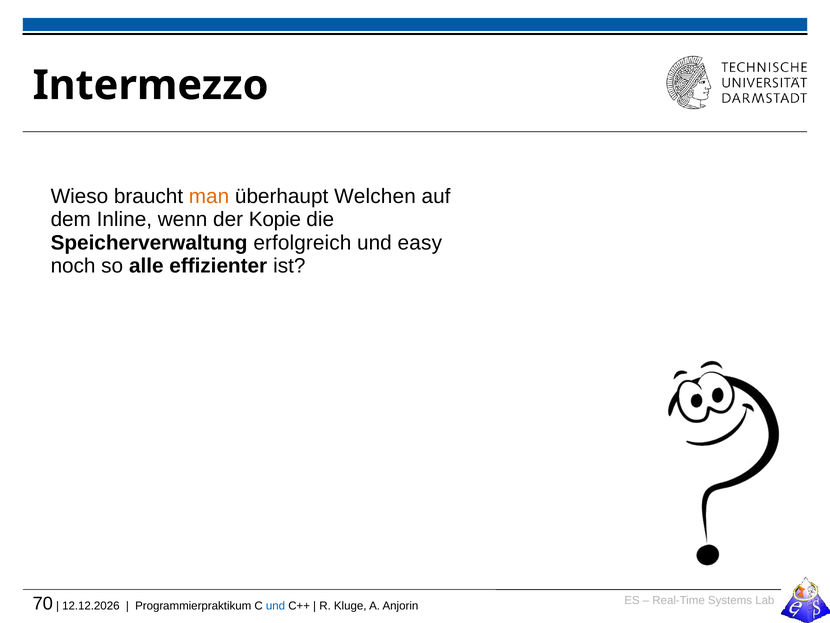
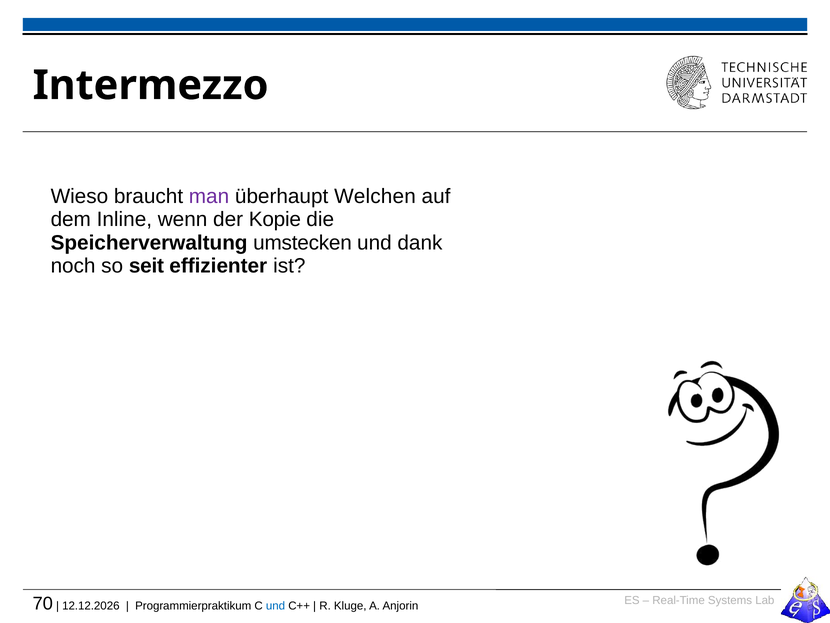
man colour: orange -> purple
erfolgreich: erfolgreich -> umstecken
easy: easy -> dank
alle: alle -> seit
